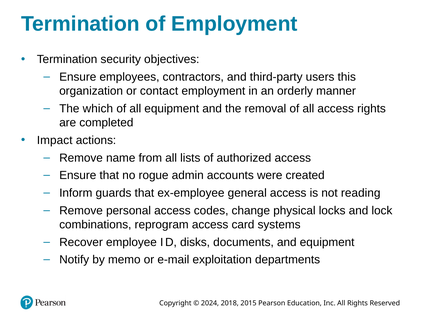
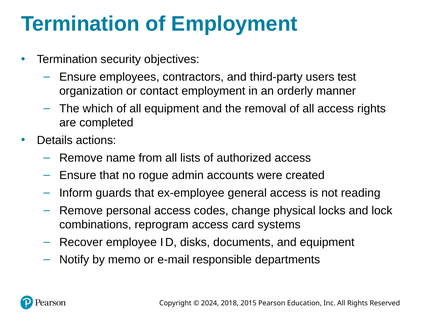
this: this -> test
Impact: Impact -> Details
exploitation: exploitation -> responsible
